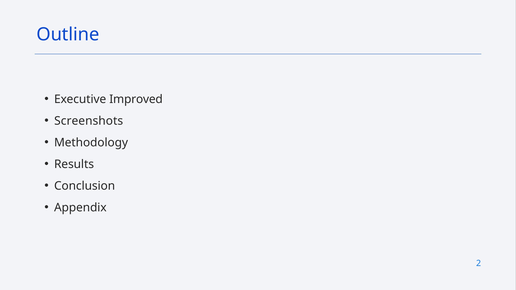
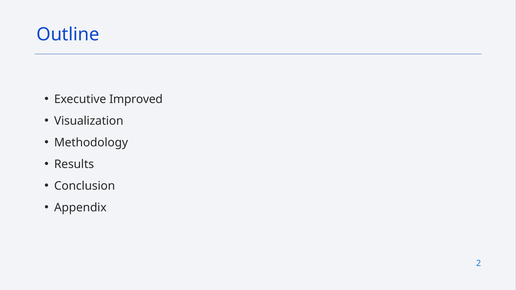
Screenshots: Screenshots -> Visualization
